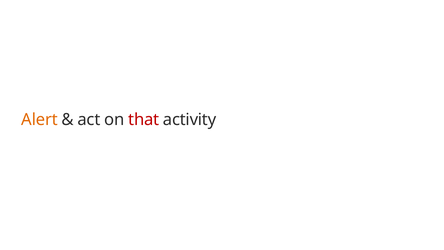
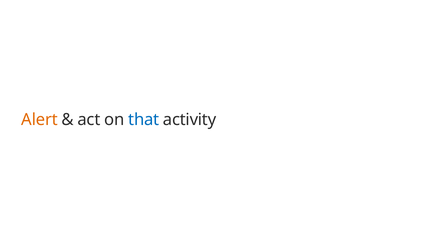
that colour: red -> blue
